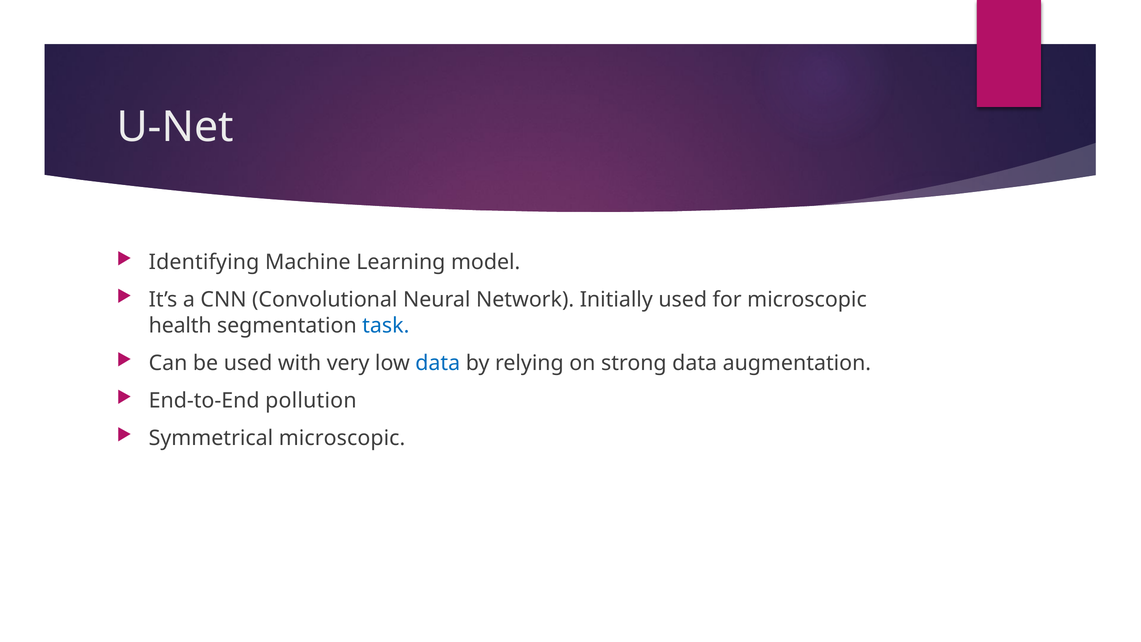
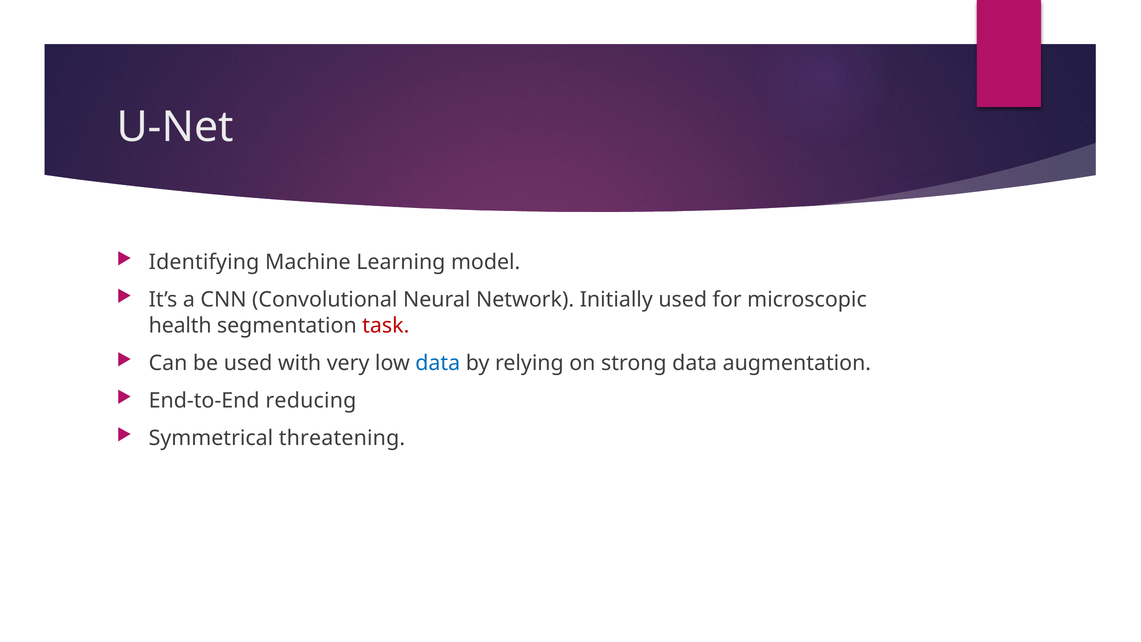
task colour: blue -> red
pollution: pollution -> reducing
Symmetrical microscopic: microscopic -> threatening
